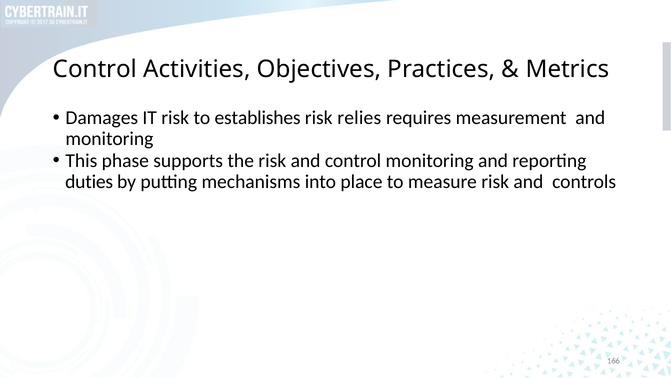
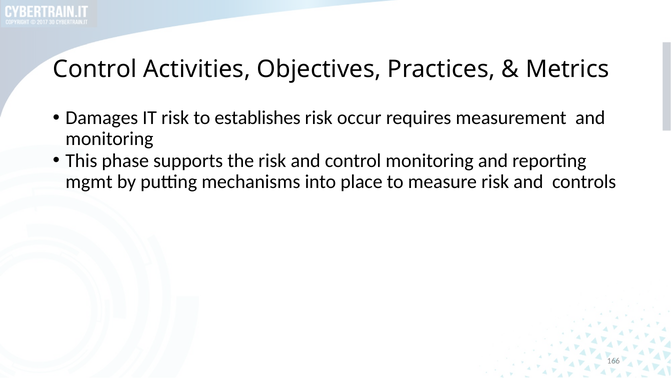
relies: relies -> occur
duties: duties -> mgmt
